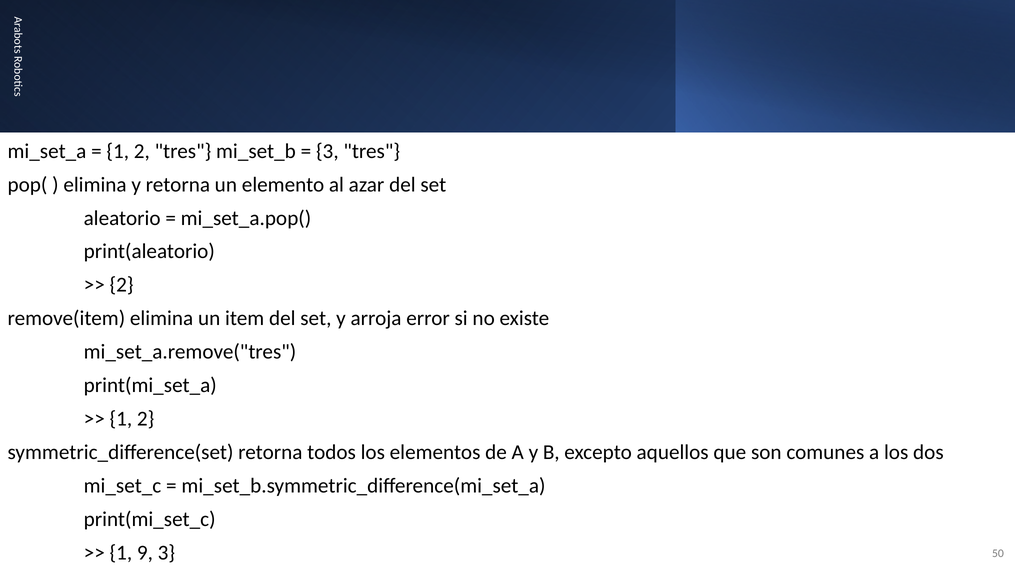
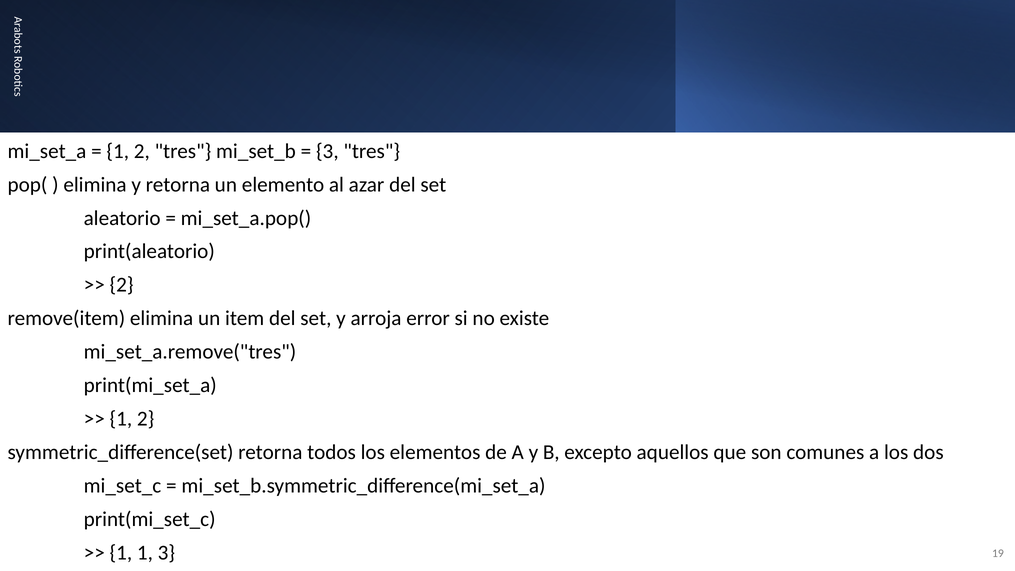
1 9: 9 -> 1
50: 50 -> 19
